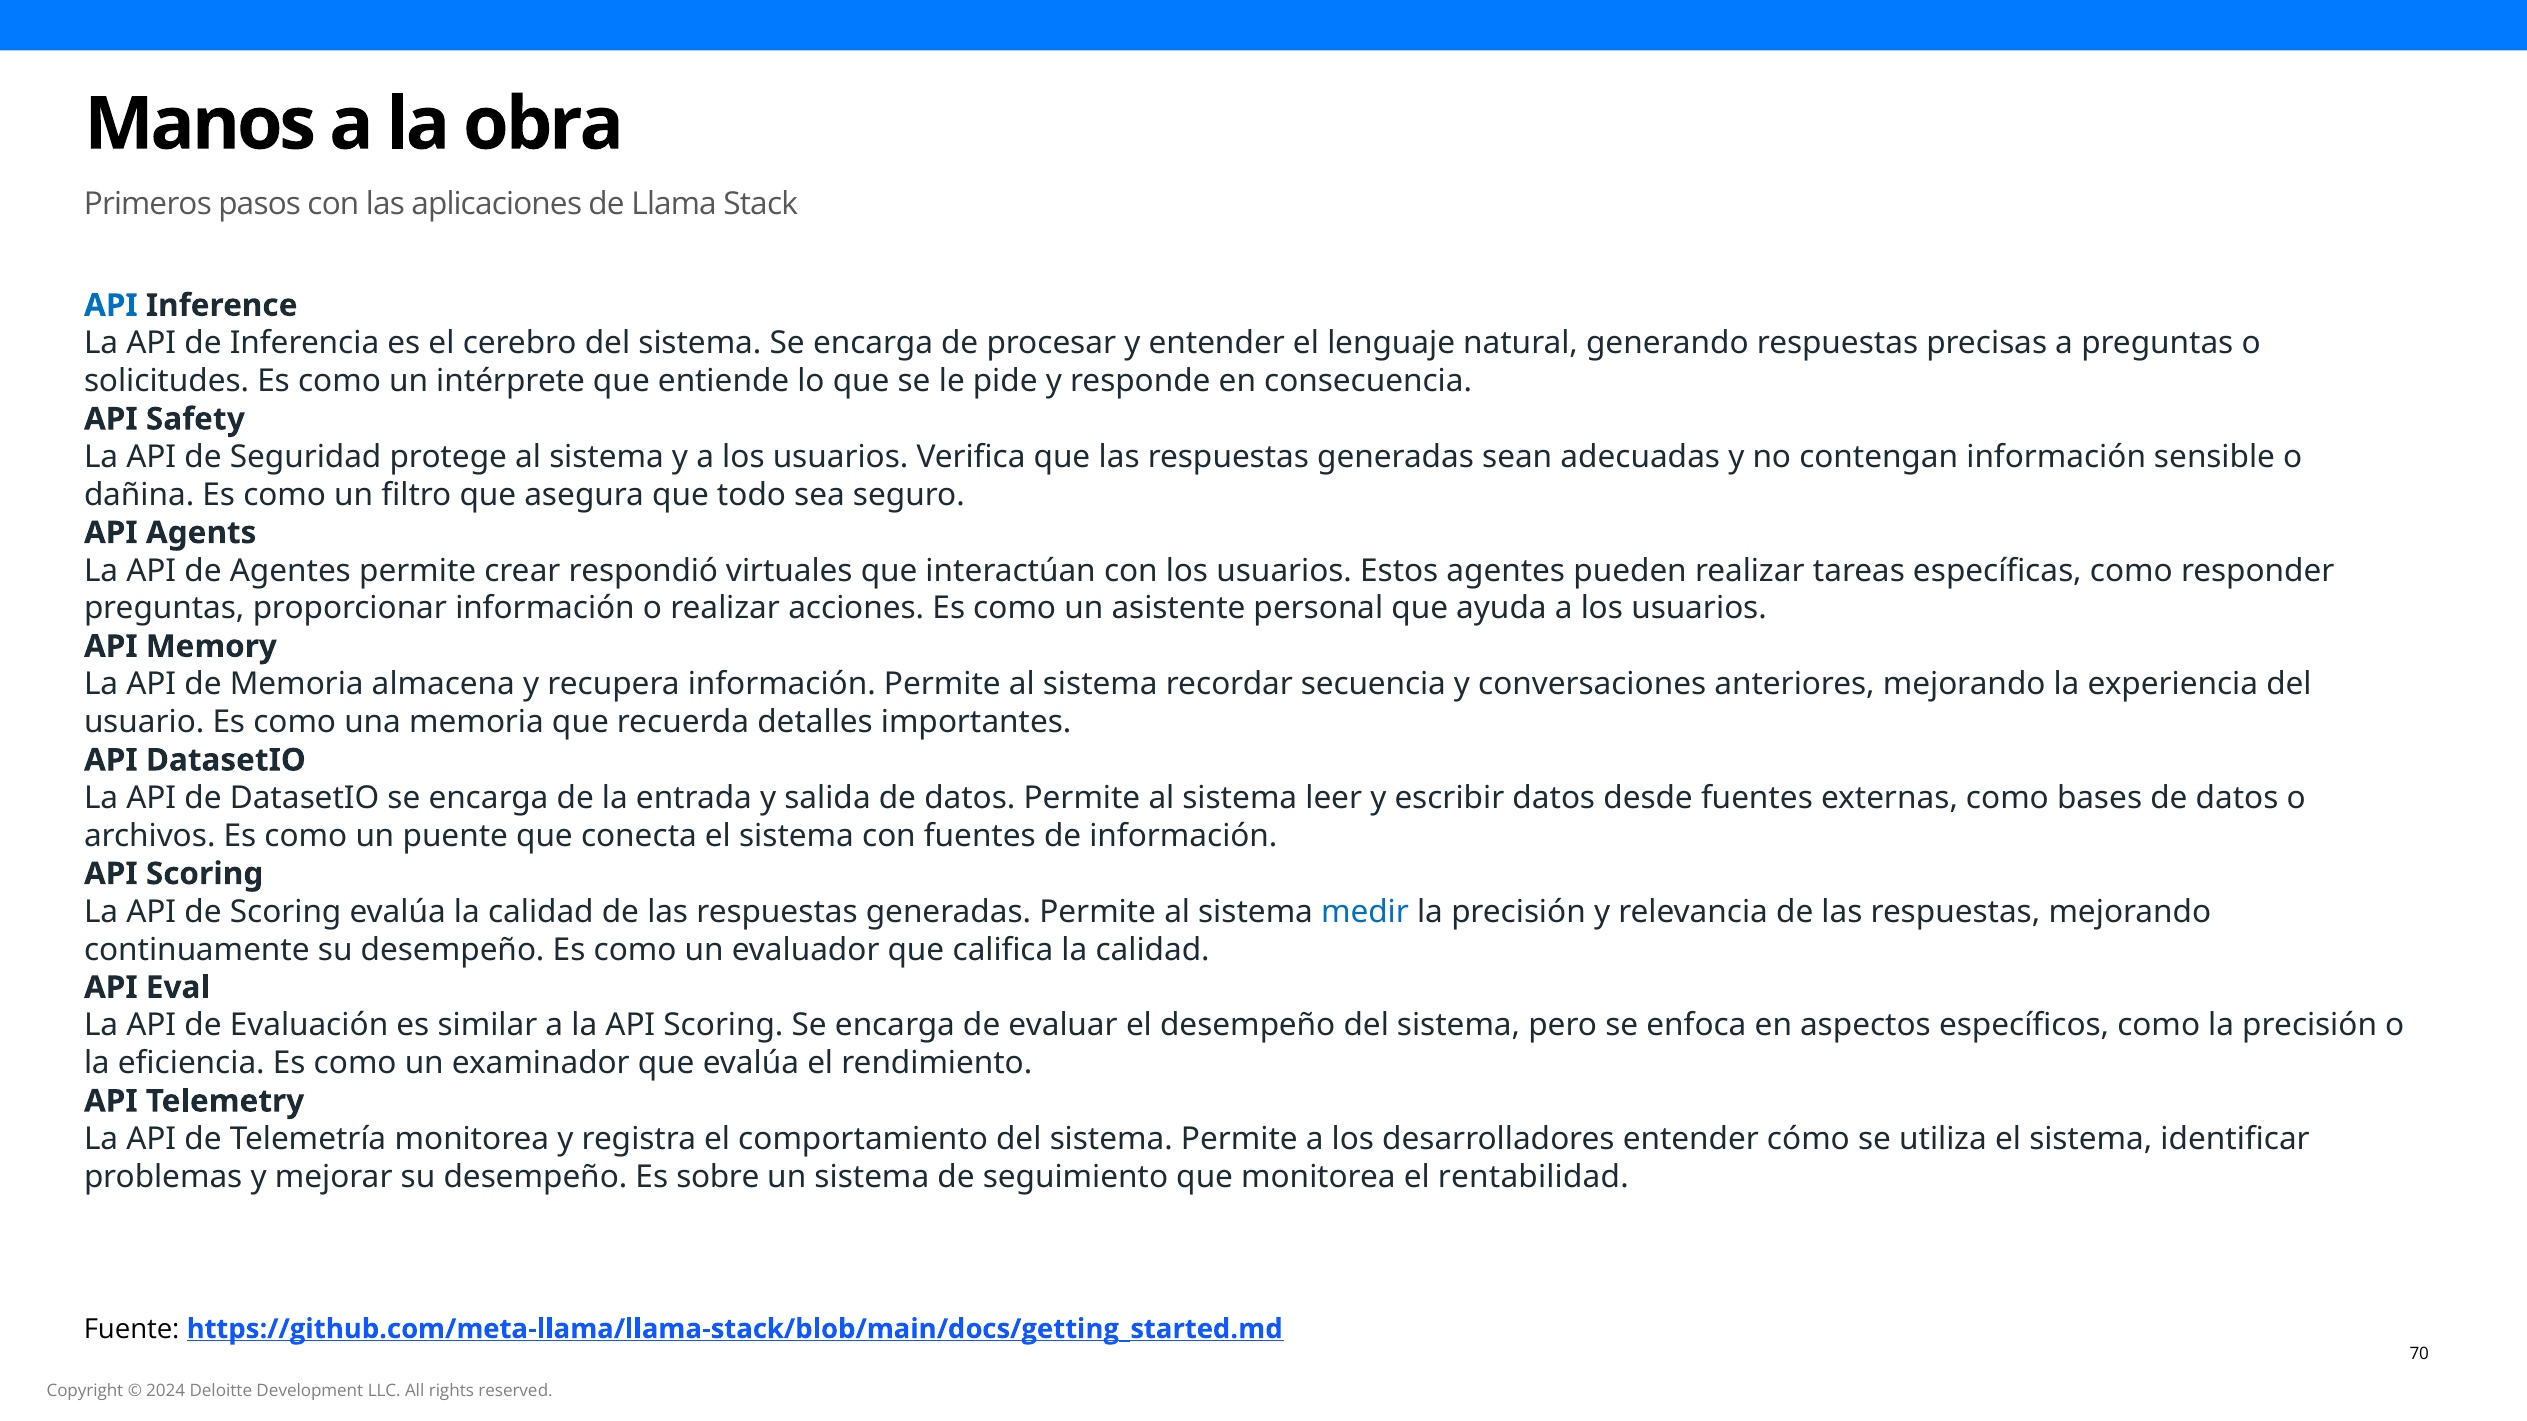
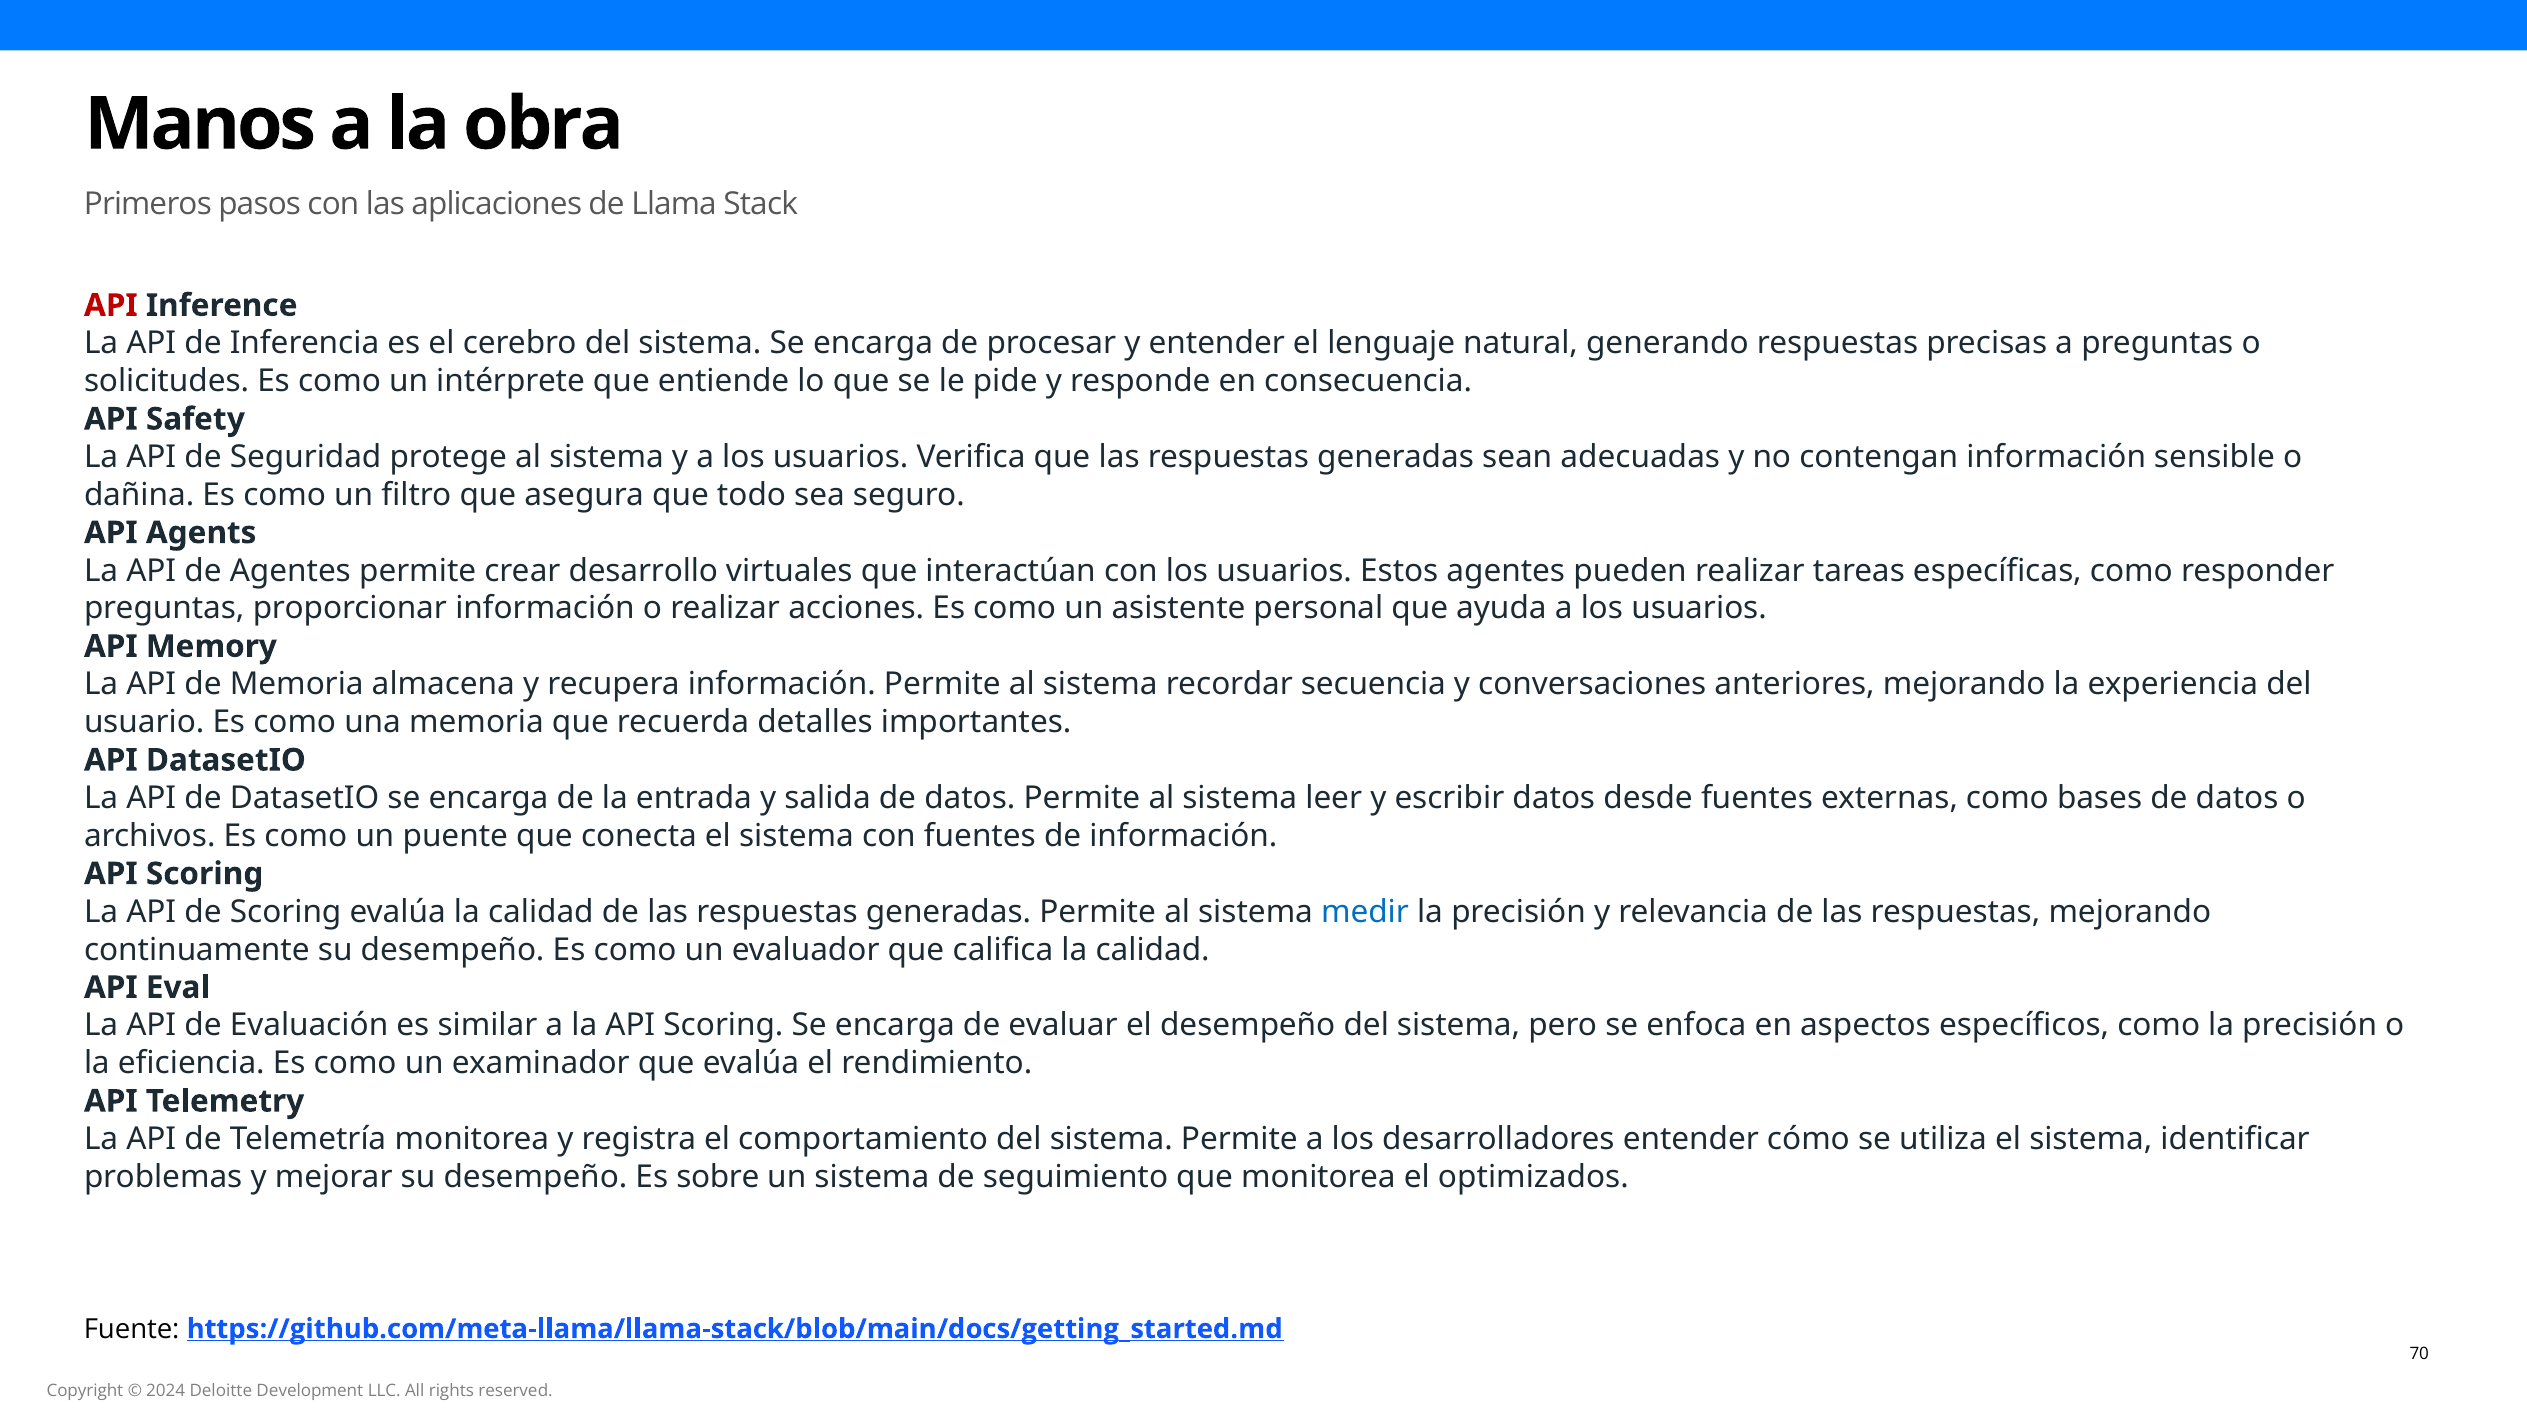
API at (111, 306) colour: blue -> red
respondió: respondió -> desarrollo
rentabilidad: rentabilidad -> optimizados
